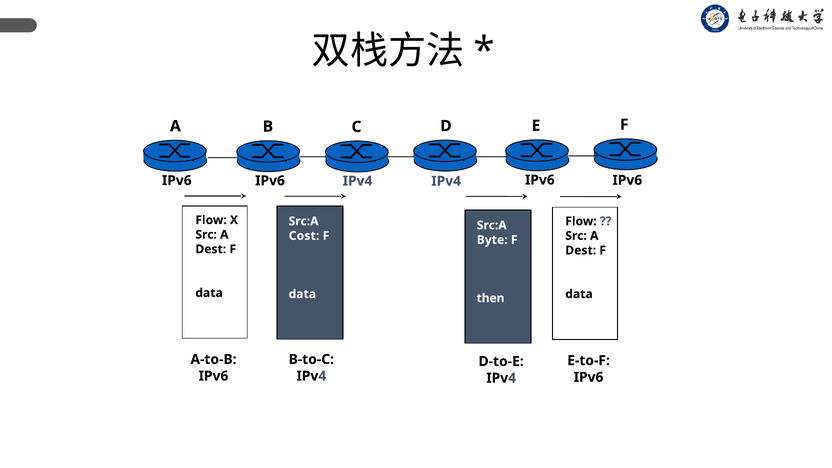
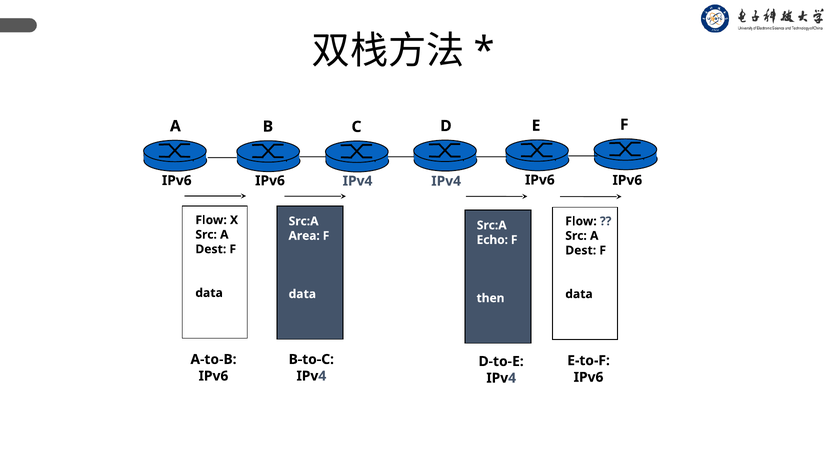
Cost: Cost -> Area
Byte: Byte -> Echo
